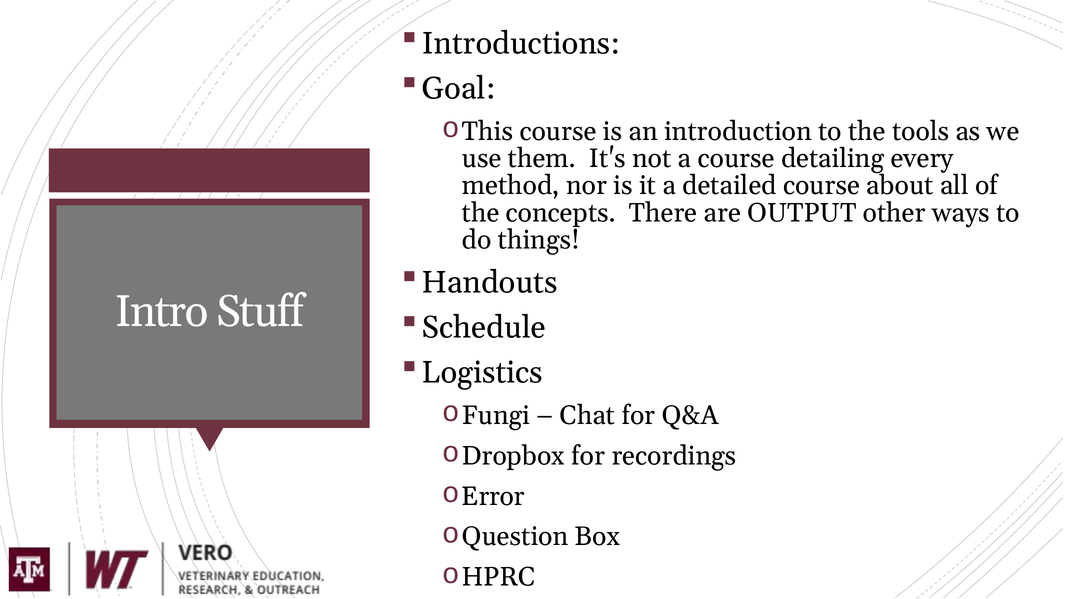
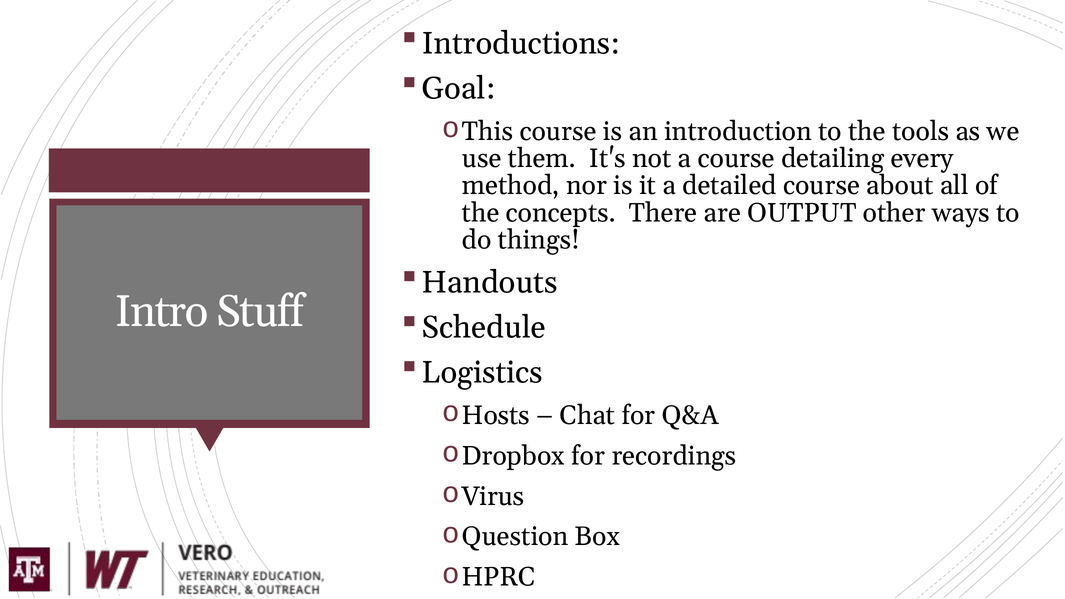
Fungi: Fungi -> Hosts
Error: Error -> Virus
